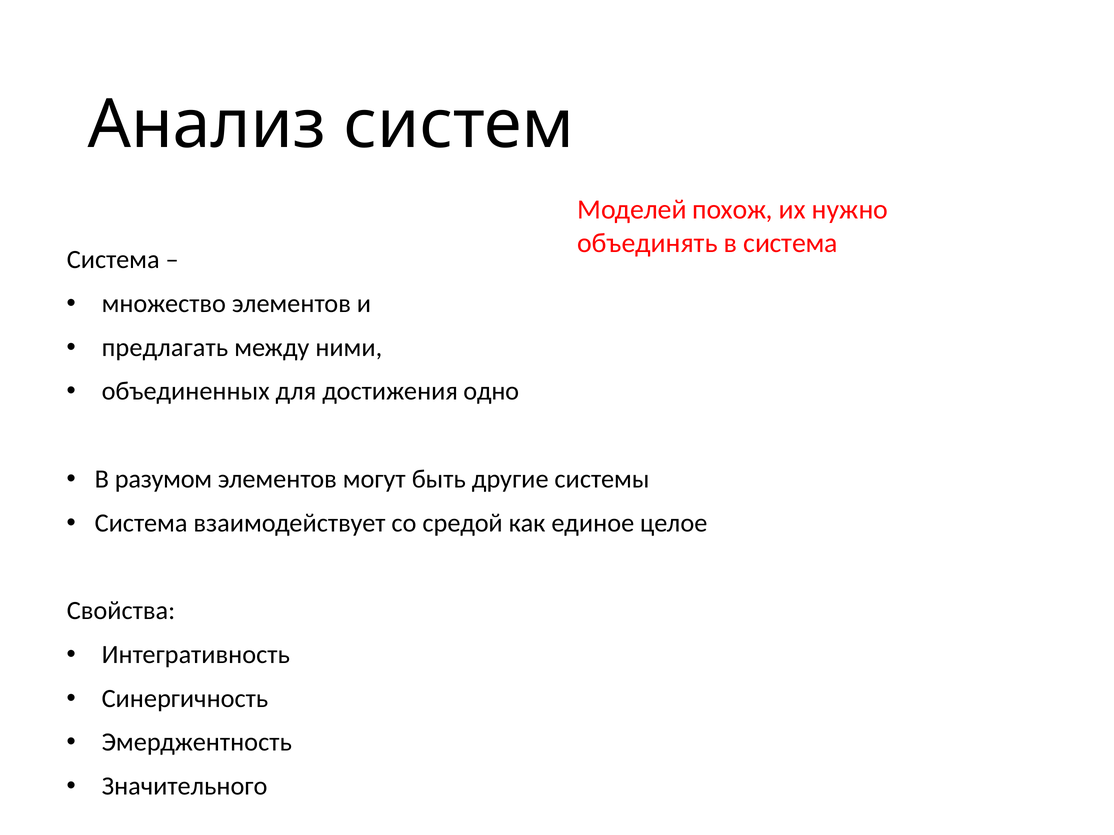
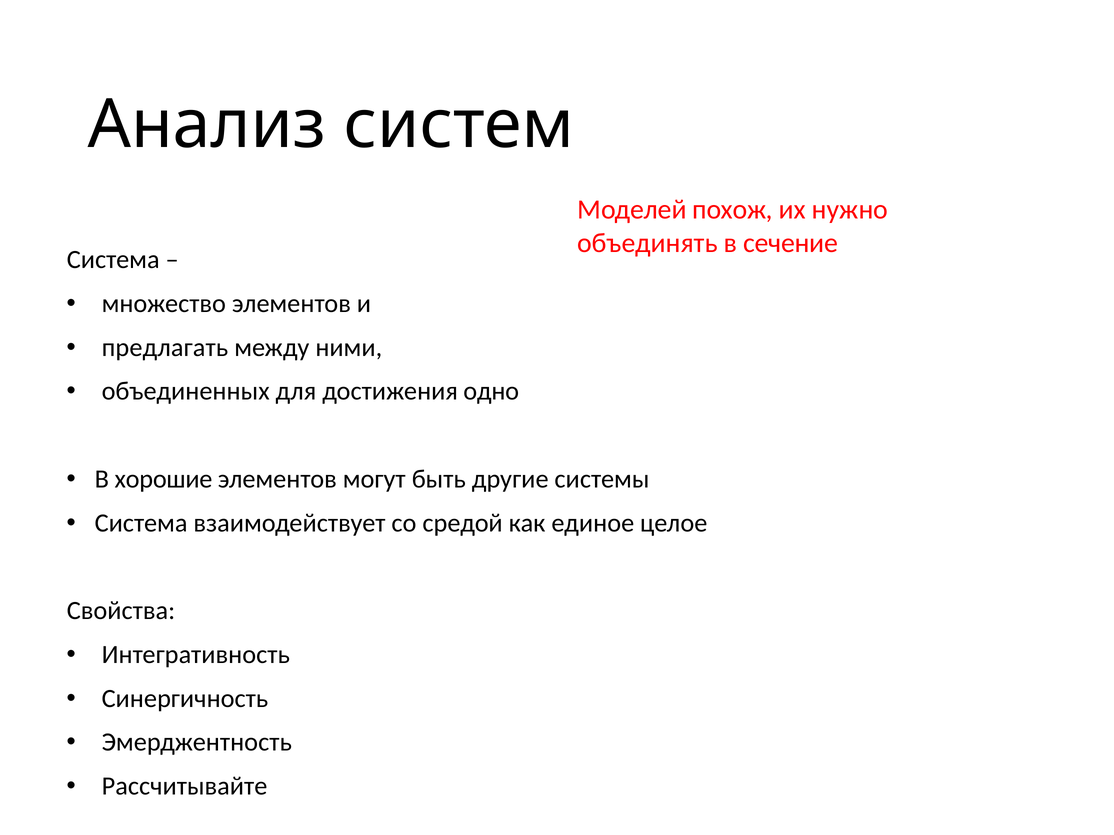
в система: система -> сечение
разумом: разумом -> хорошие
Значительного: Значительного -> Рассчитывайте
